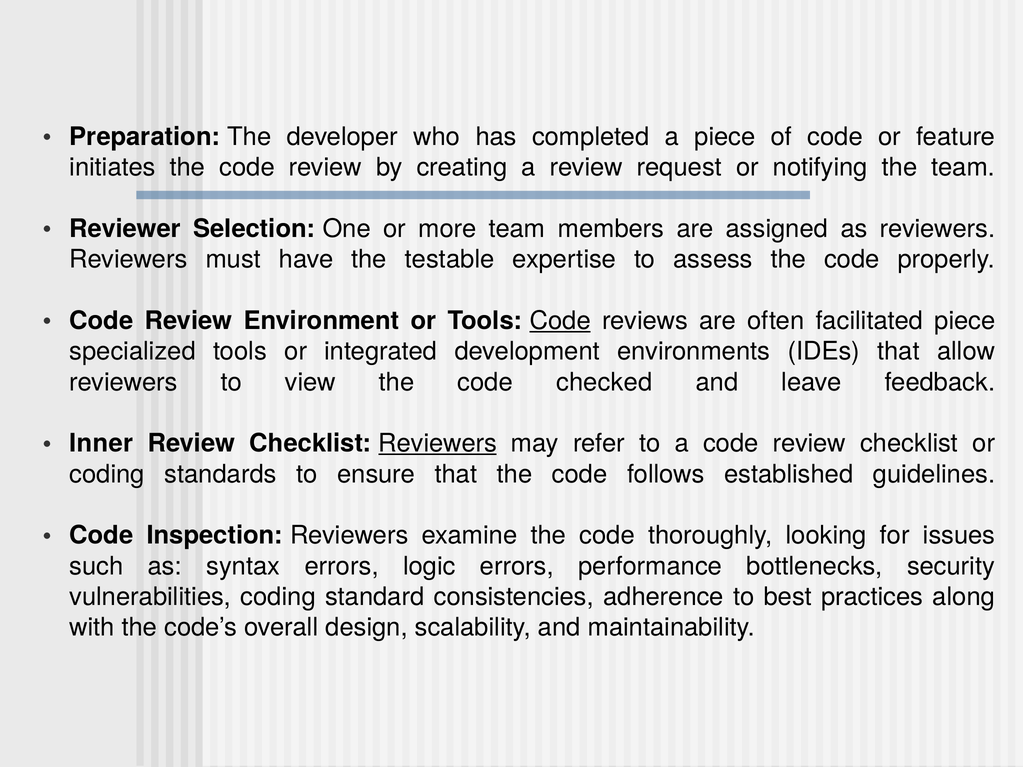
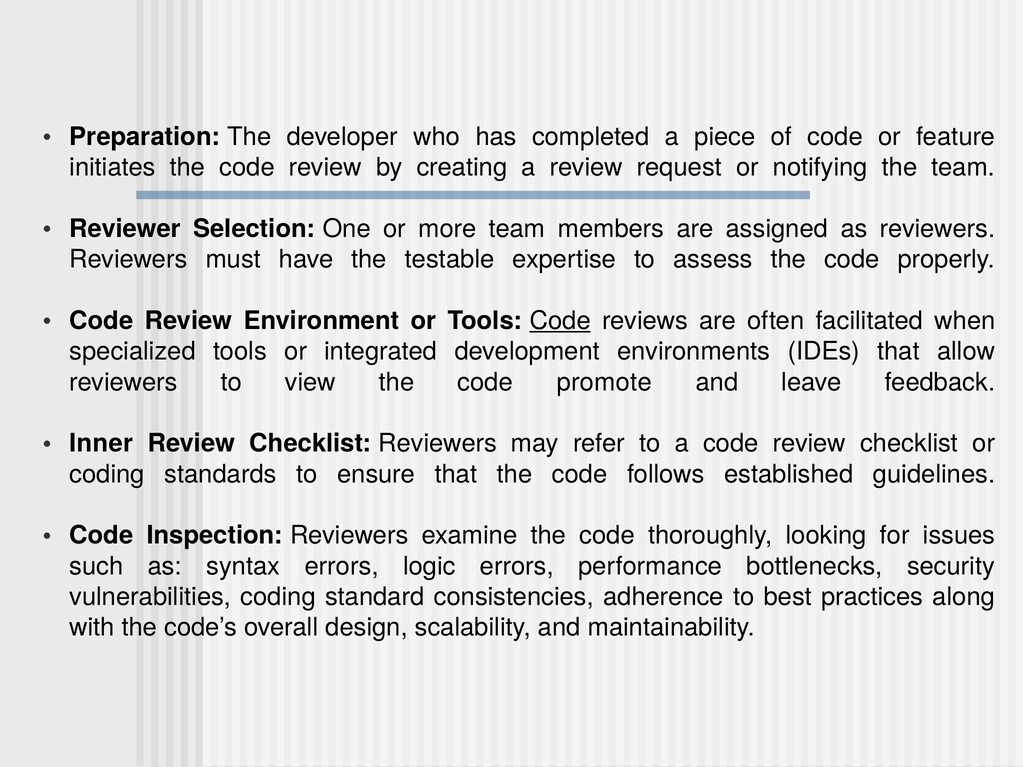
facilitated piece: piece -> when
checked: checked -> promote
Reviewers at (438, 444) underline: present -> none
